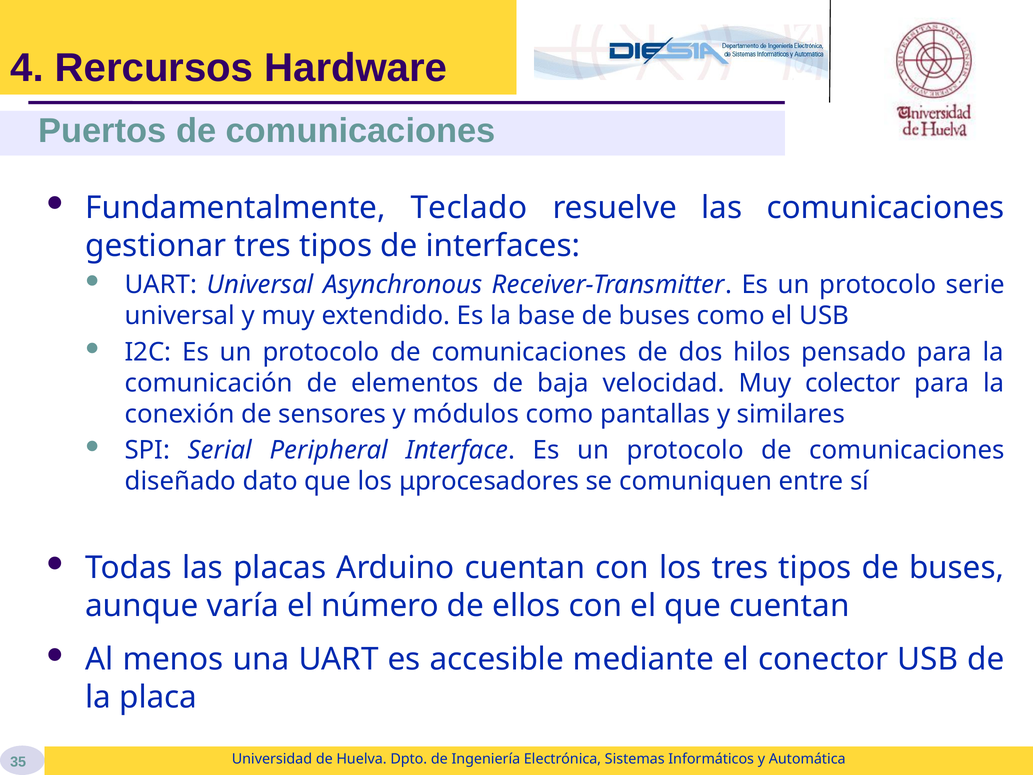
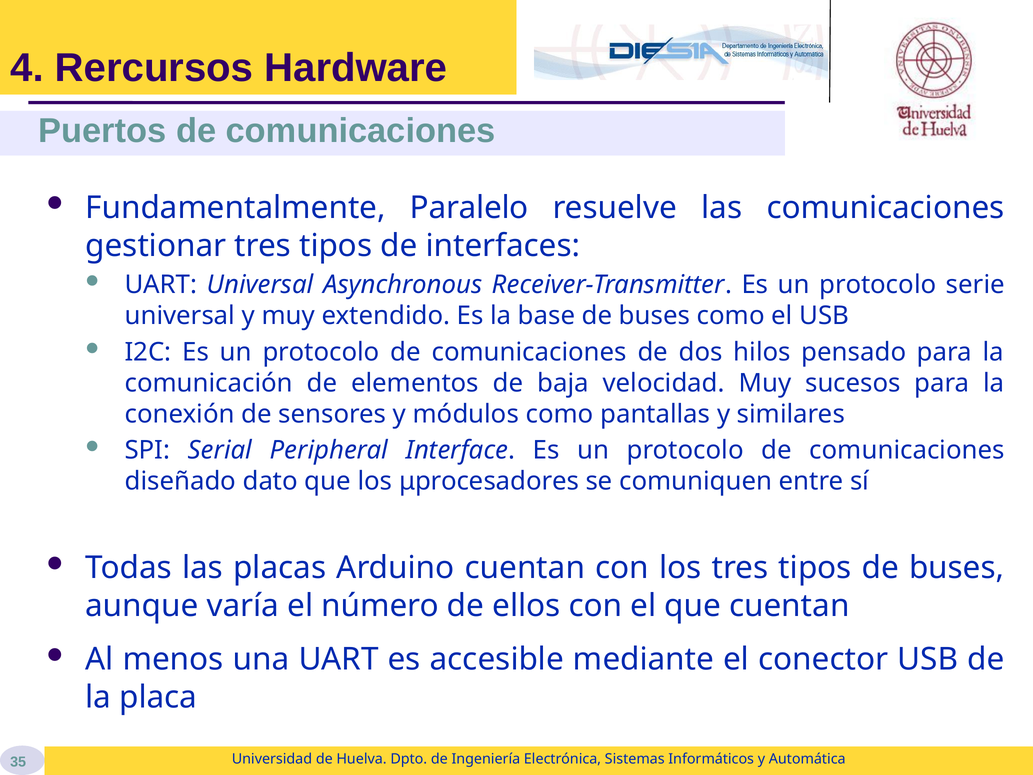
Teclado: Teclado -> Paralelo
colector: colector -> sucesos
